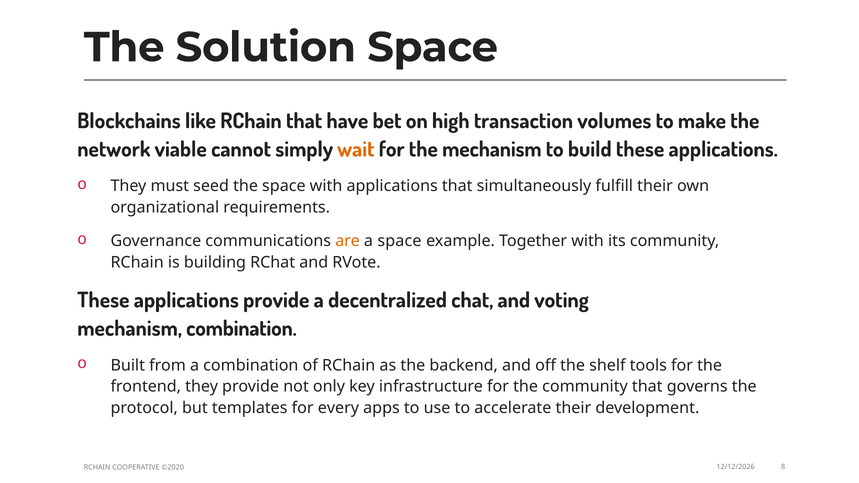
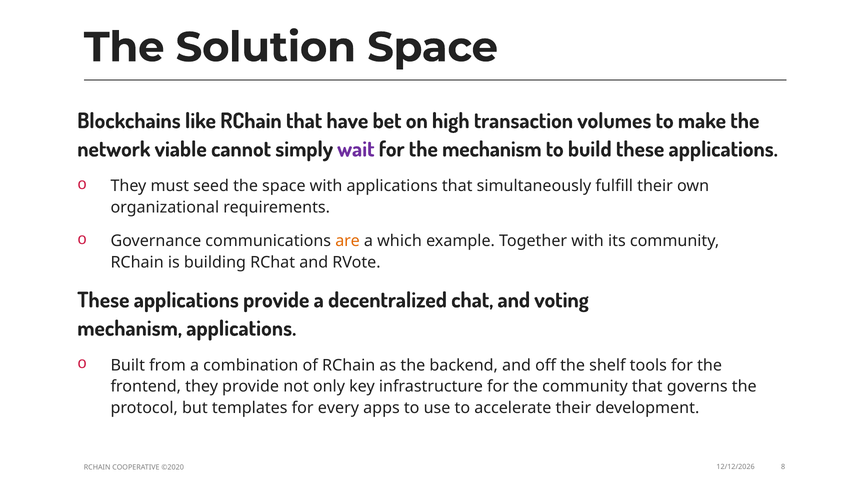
wait colour: orange -> purple
a space: space -> which
mechanism combination: combination -> applications
